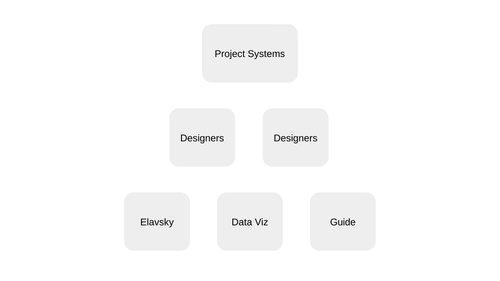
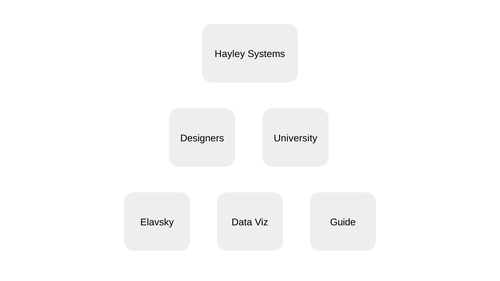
Project: Project -> Hayley
Designers Designers: Designers -> University
